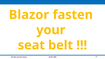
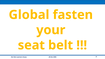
Blazor: Blazor -> Global
